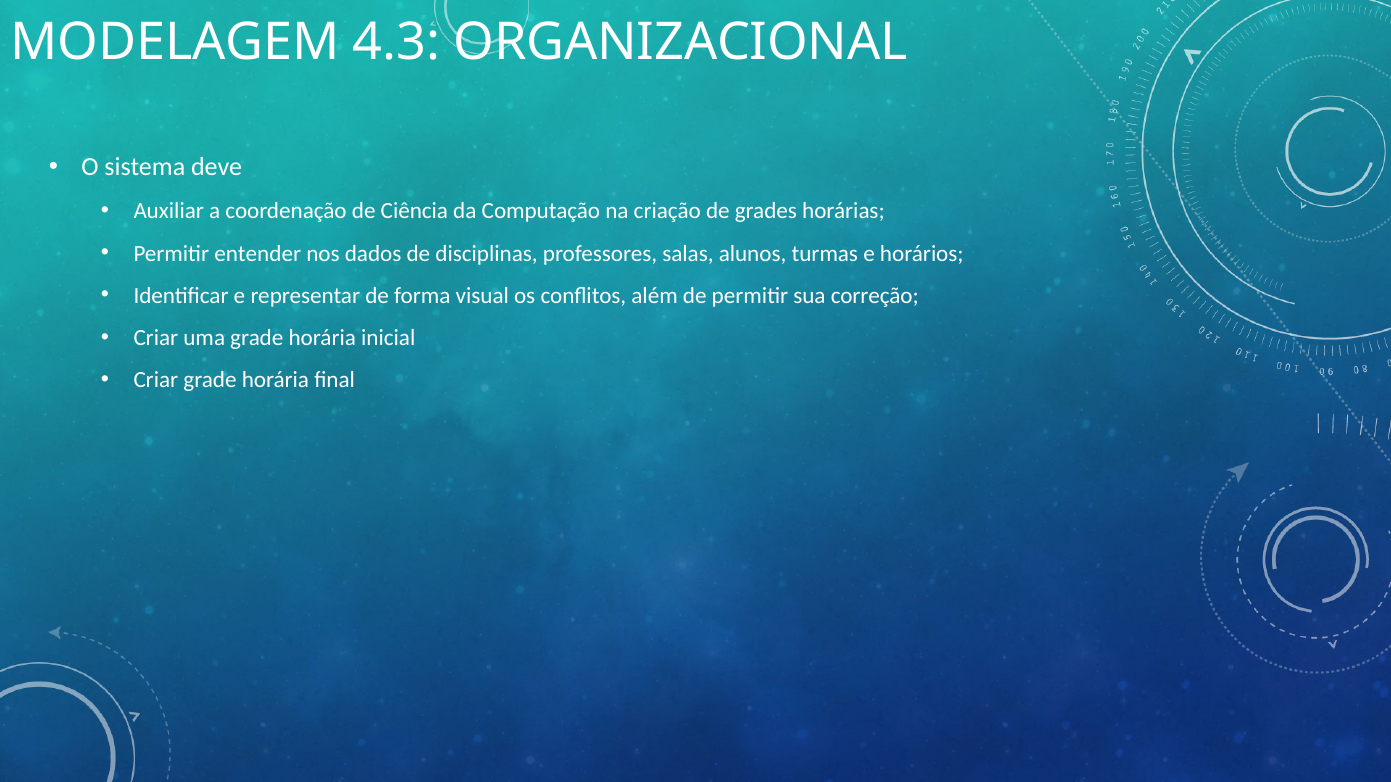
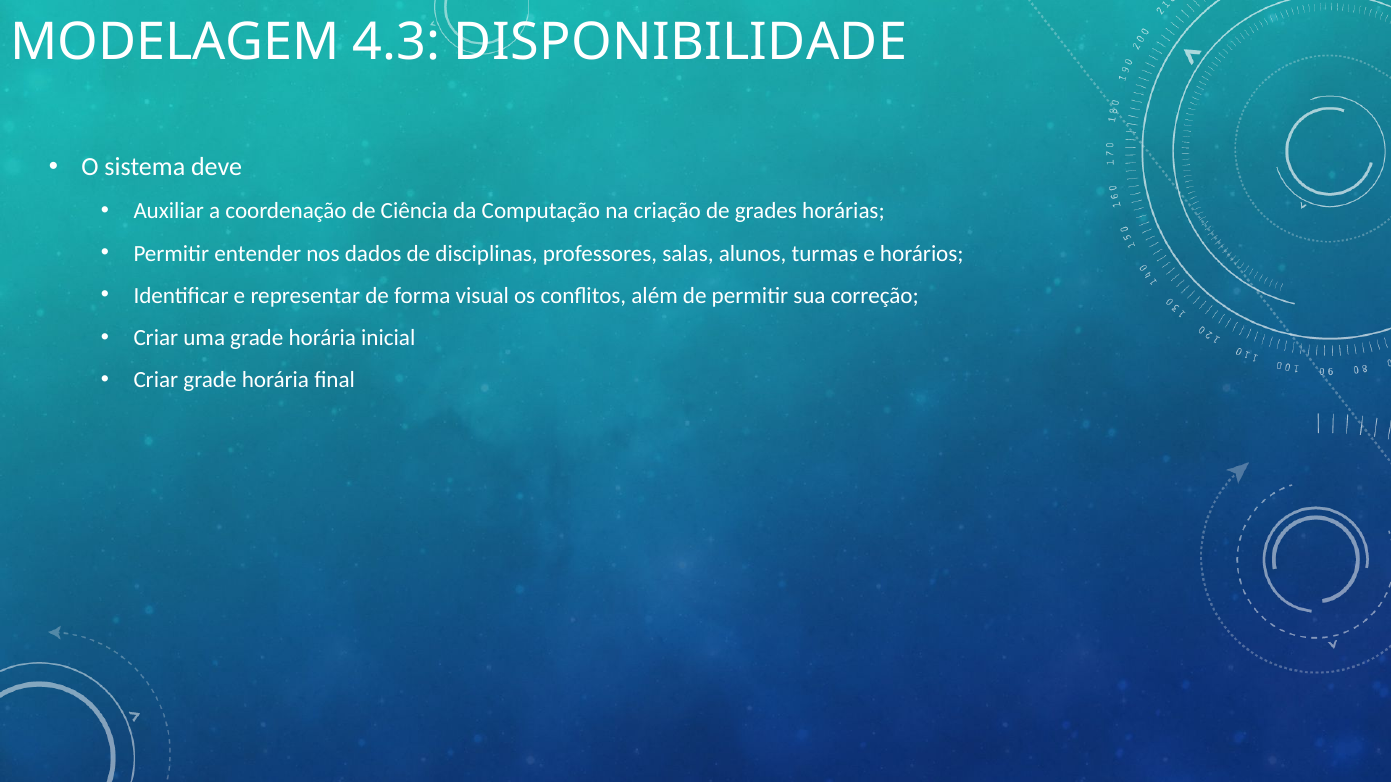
ORGANIZACIONAL: ORGANIZACIONAL -> DISPONIBILIDADE
